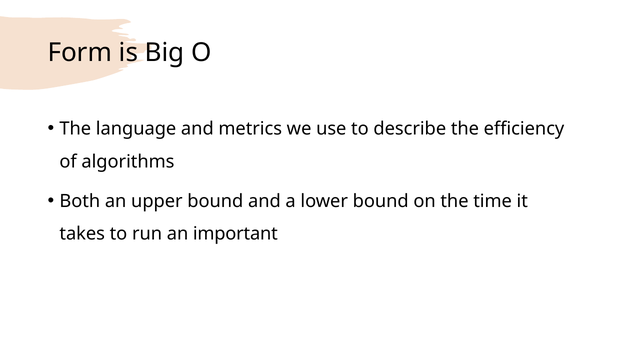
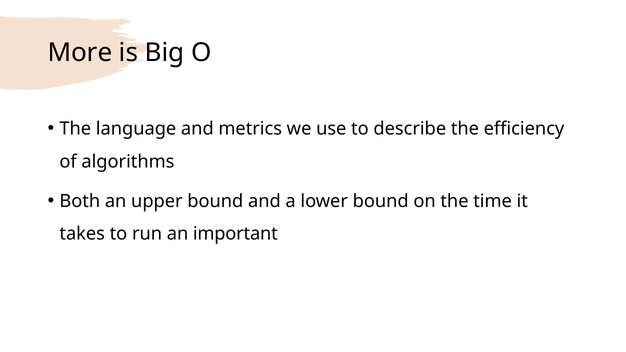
Form: Form -> More
